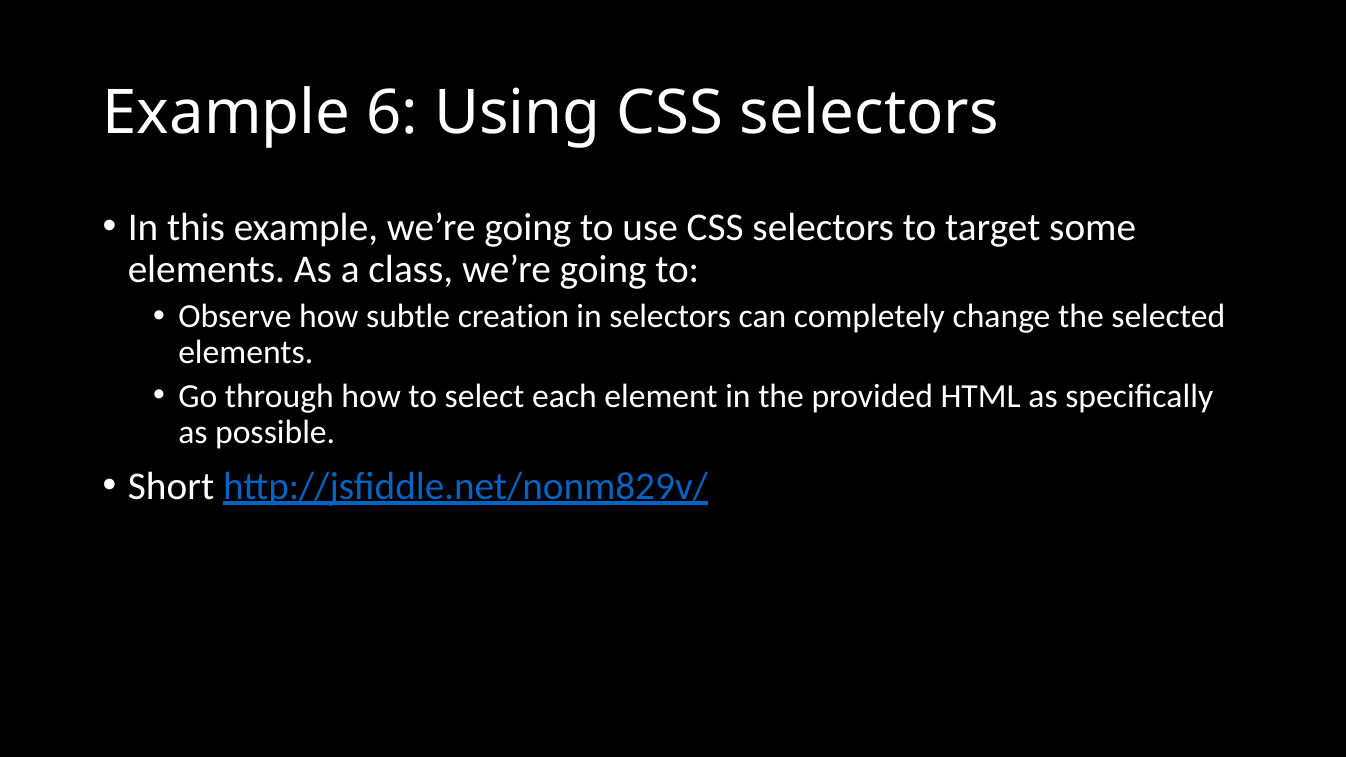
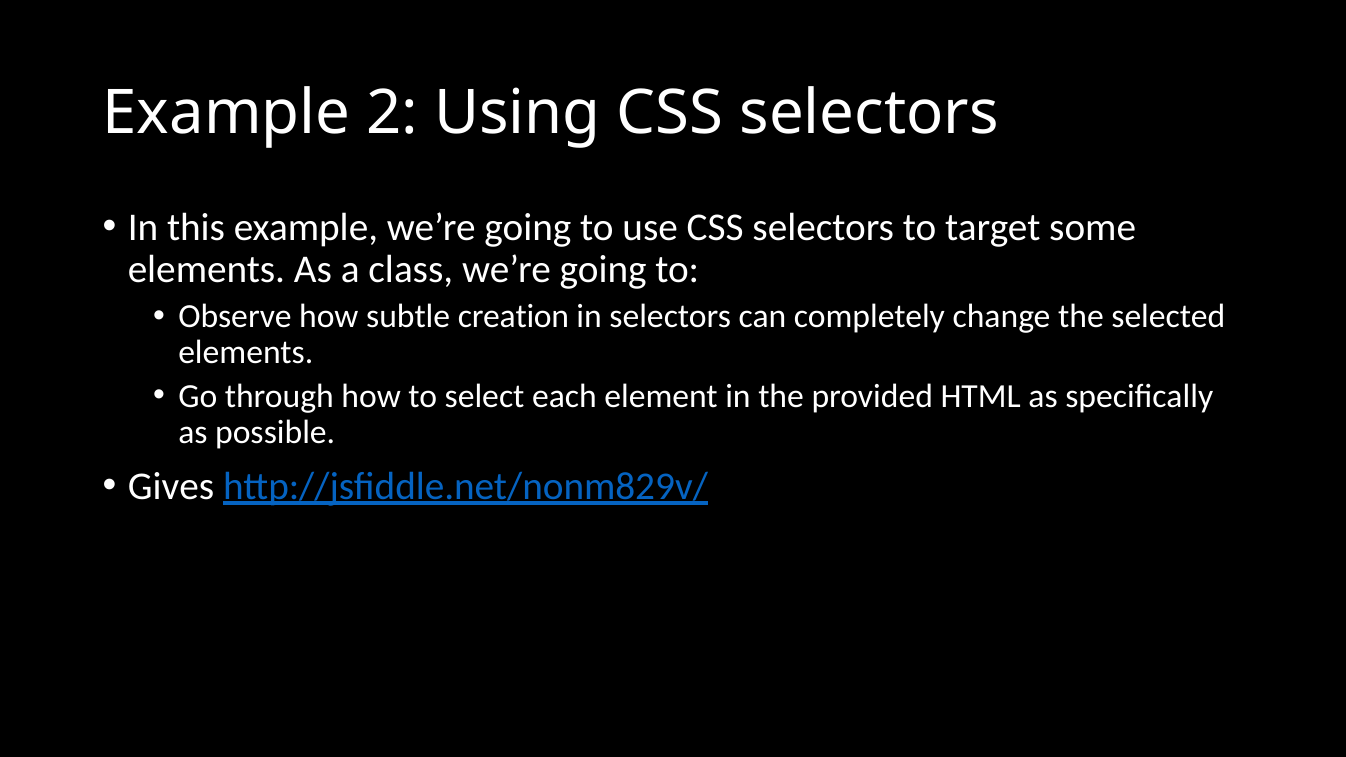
6: 6 -> 2
Short: Short -> Gives
